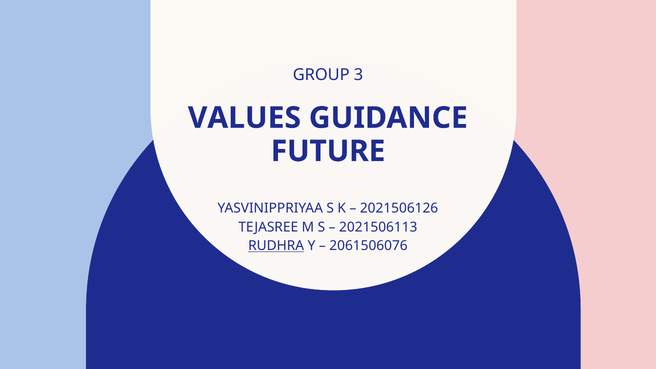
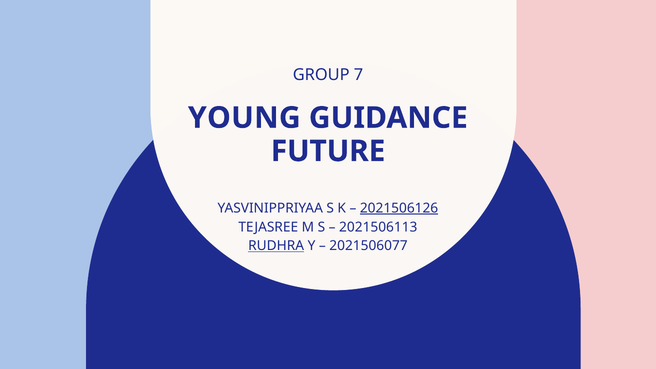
3: 3 -> 7
VALUES: VALUES -> YOUNG
2021506126 underline: none -> present
2061506076: 2061506076 -> 2021506077
